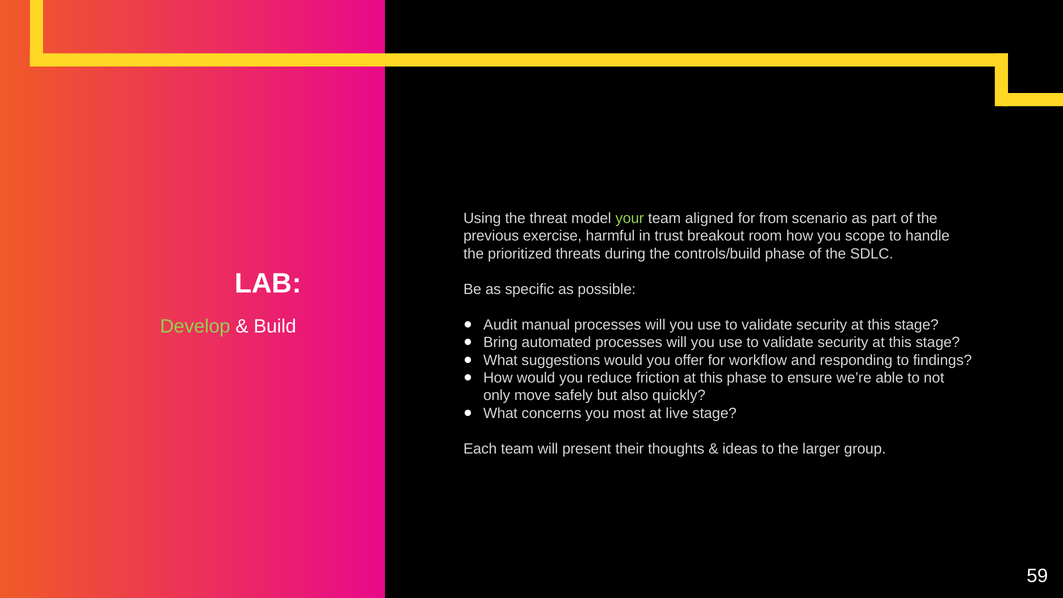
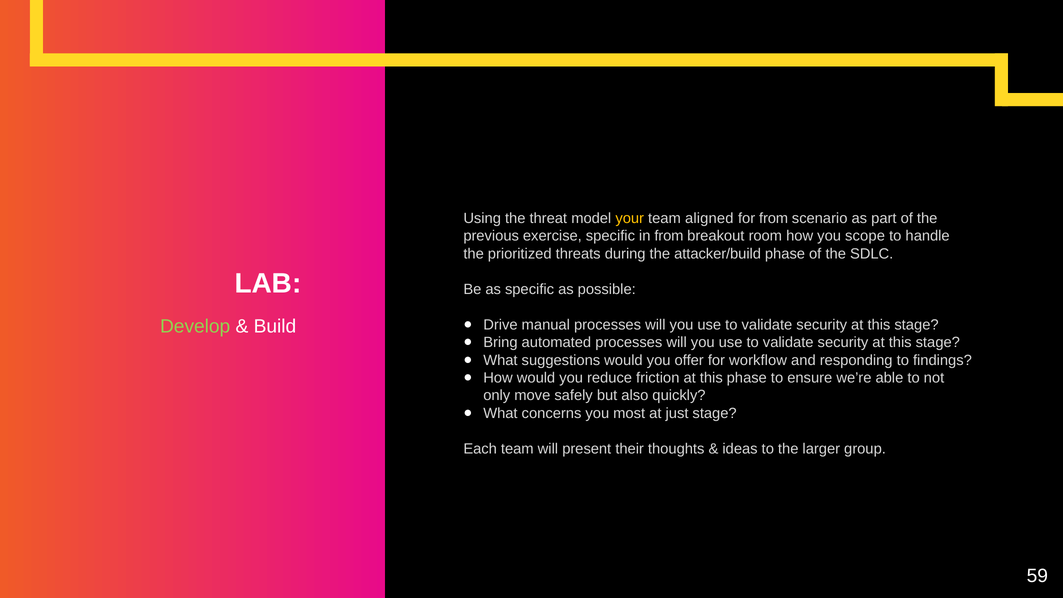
your colour: light green -> yellow
exercise harmful: harmful -> specific
in trust: trust -> from
controls/build: controls/build -> attacker/build
Audit: Audit -> Drive
live: live -> just
